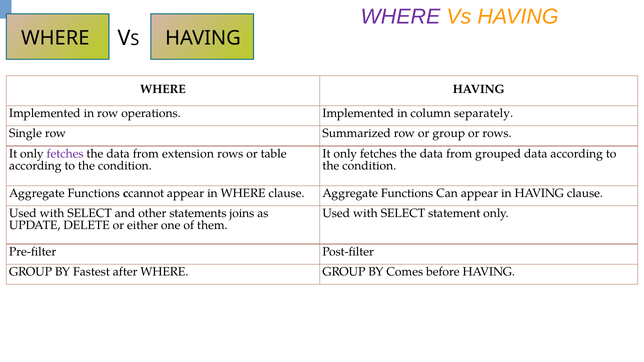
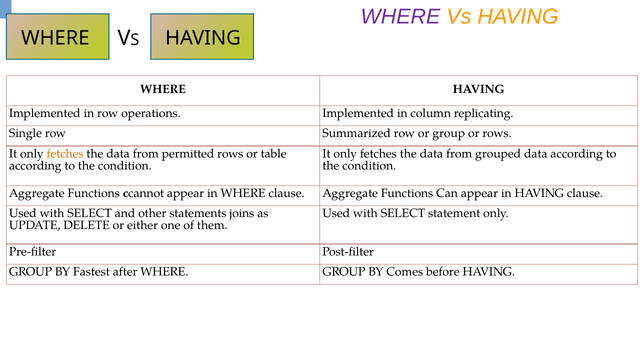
separately: separately -> replicating
fetches at (65, 154) colour: purple -> orange
extension: extension -> permitted
